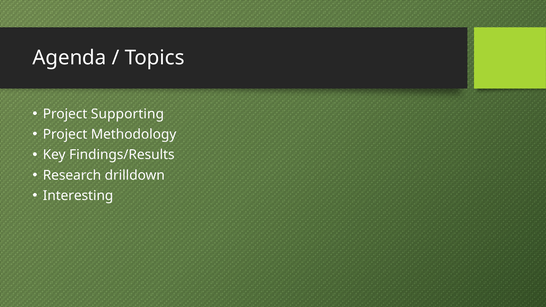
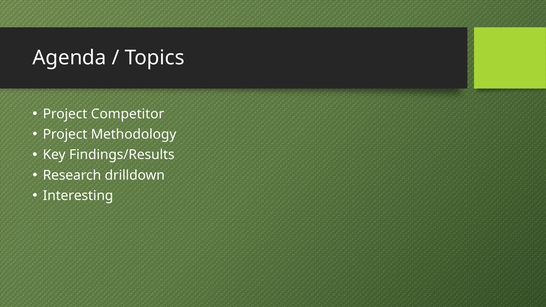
Supporting: Supporting -> Competitor
